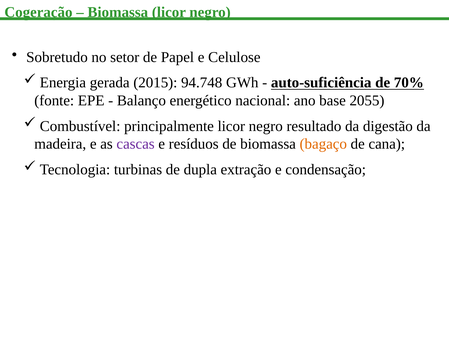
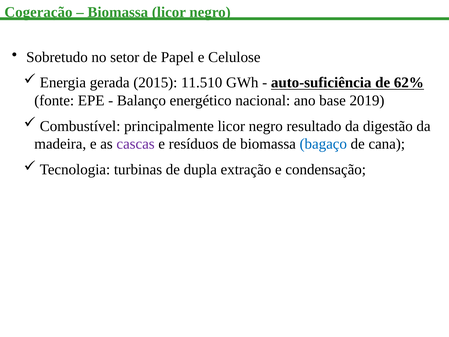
94.748: 94.748 -> 11.510
70%: 70% -> 62%
2055: 2055 -> 2019
bagaço colour: orange -> blue
